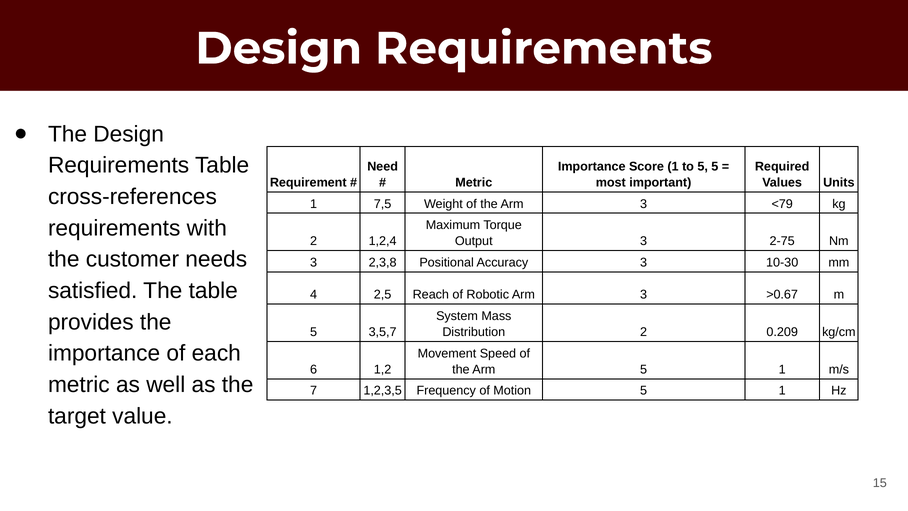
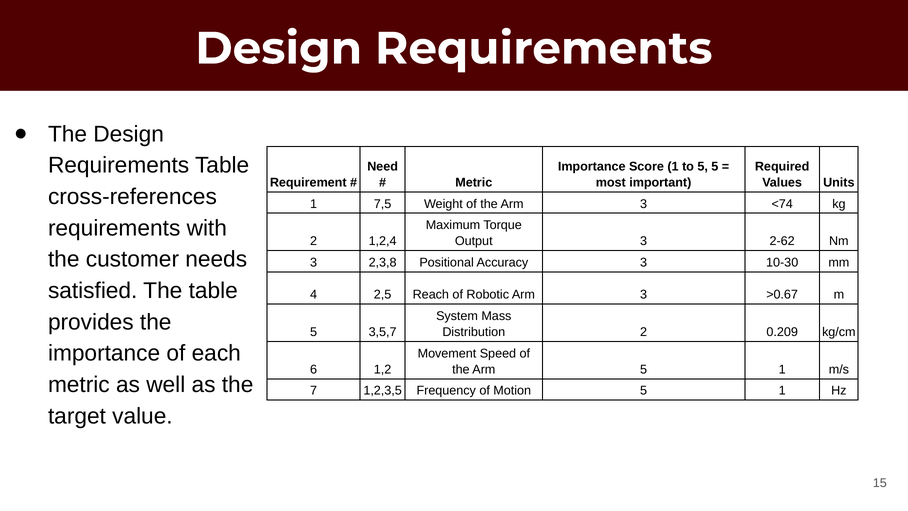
<79: <79 -> <74
2-75: 2-75 -> 2-62
